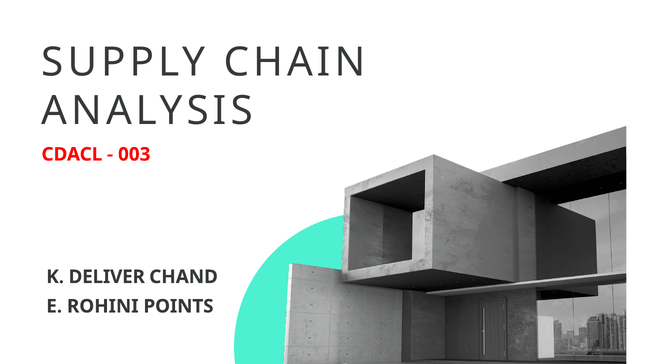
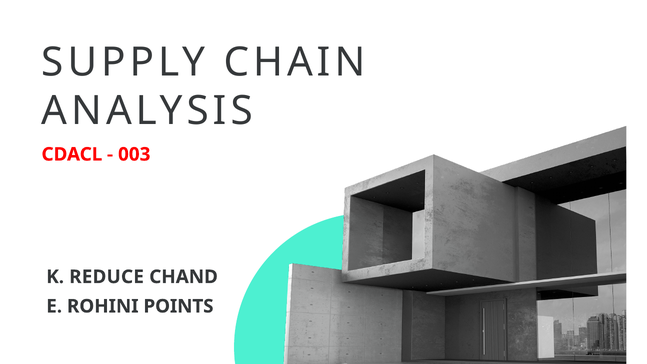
DELIVER: DELIVER -> REDUCE
